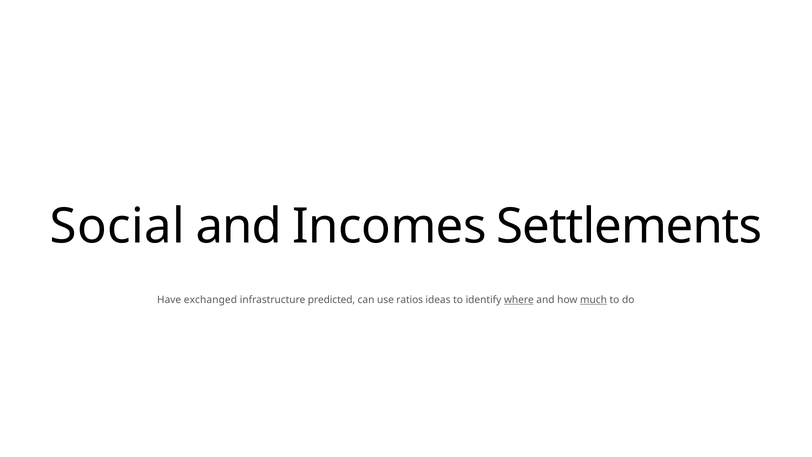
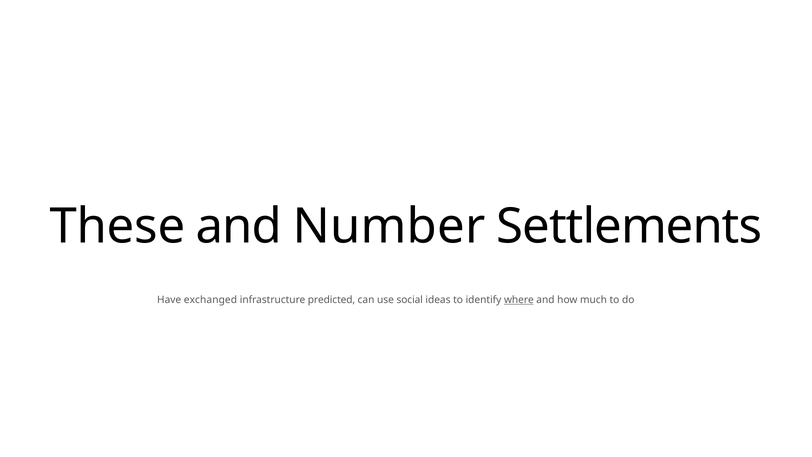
Social: Social -> These
Incomes: Incomes -> Number
ratios: ratios -> social
much underline: present -> none
